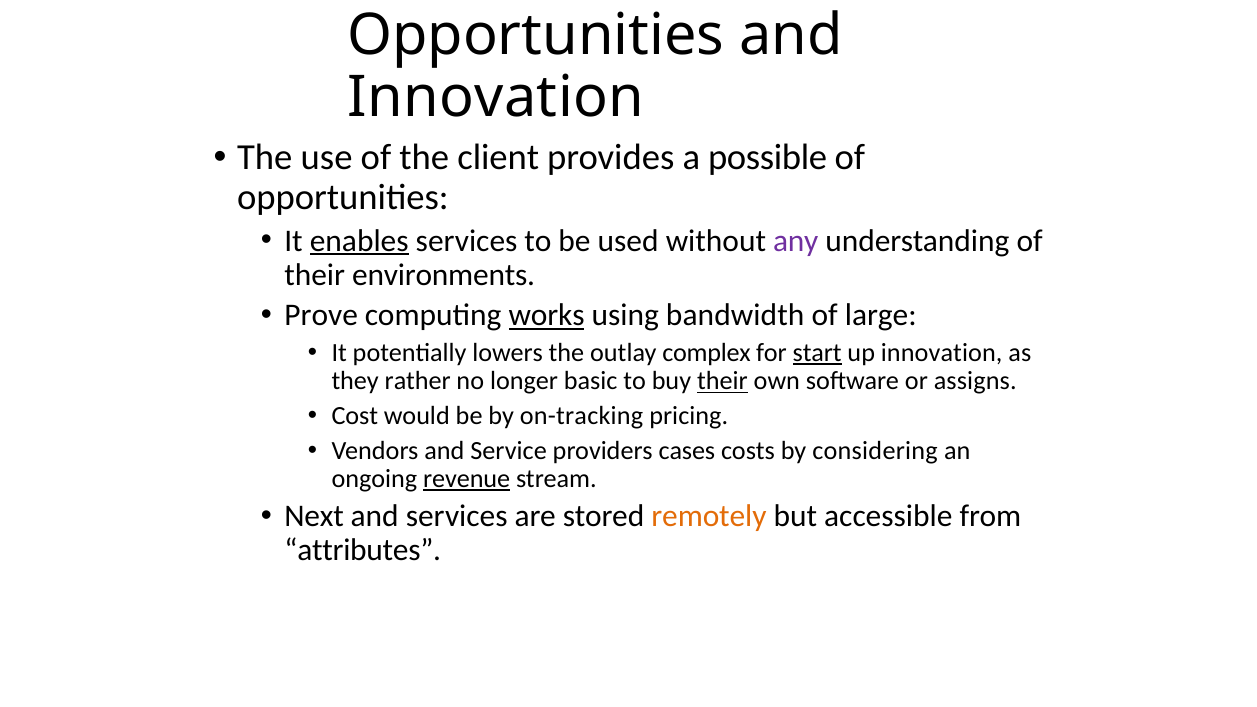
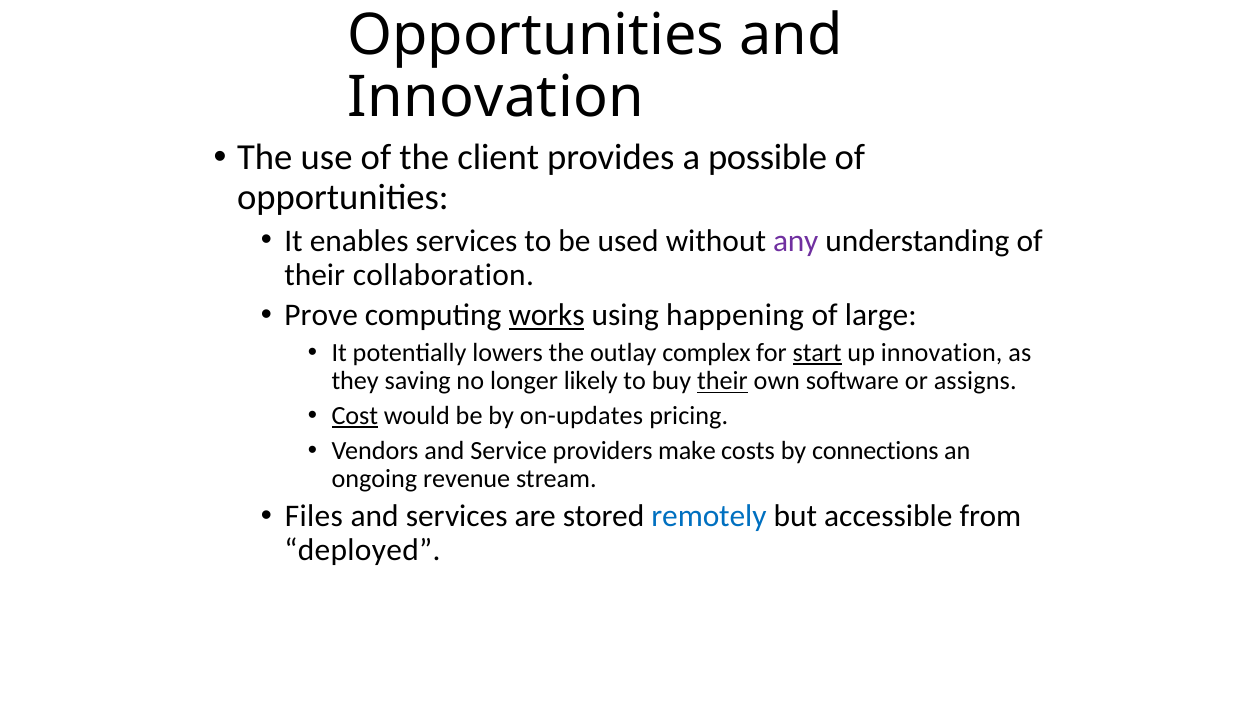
enables underline: present -> none
environments: environments -> collaboration
bandwidth: bandwidth -> happening
rather: rather -> saving
basic: basic -> likely
Cost underline: none -> present
on-tracking: on-tracking -> on-updates
cases: cases -> make
considering: considering -> connections
revenue underline: present -> none
Next: Next -> Files
remotely colour: orange -> blue
attributes: attributes -> deployed
